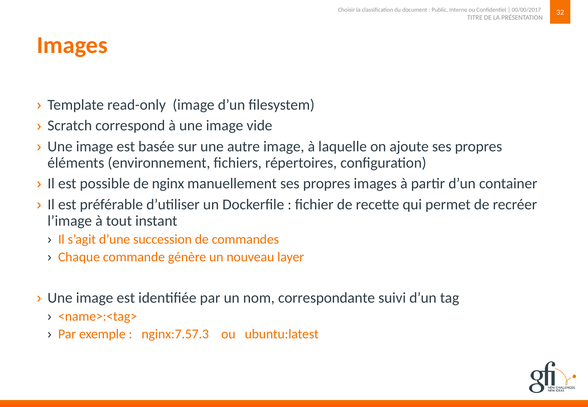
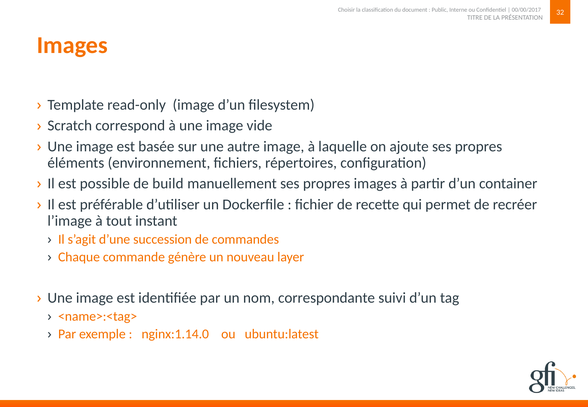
nginx: nginx -> build
nginx:7.57.3: nginx:7.57.3 -> nginx:1.14.0
